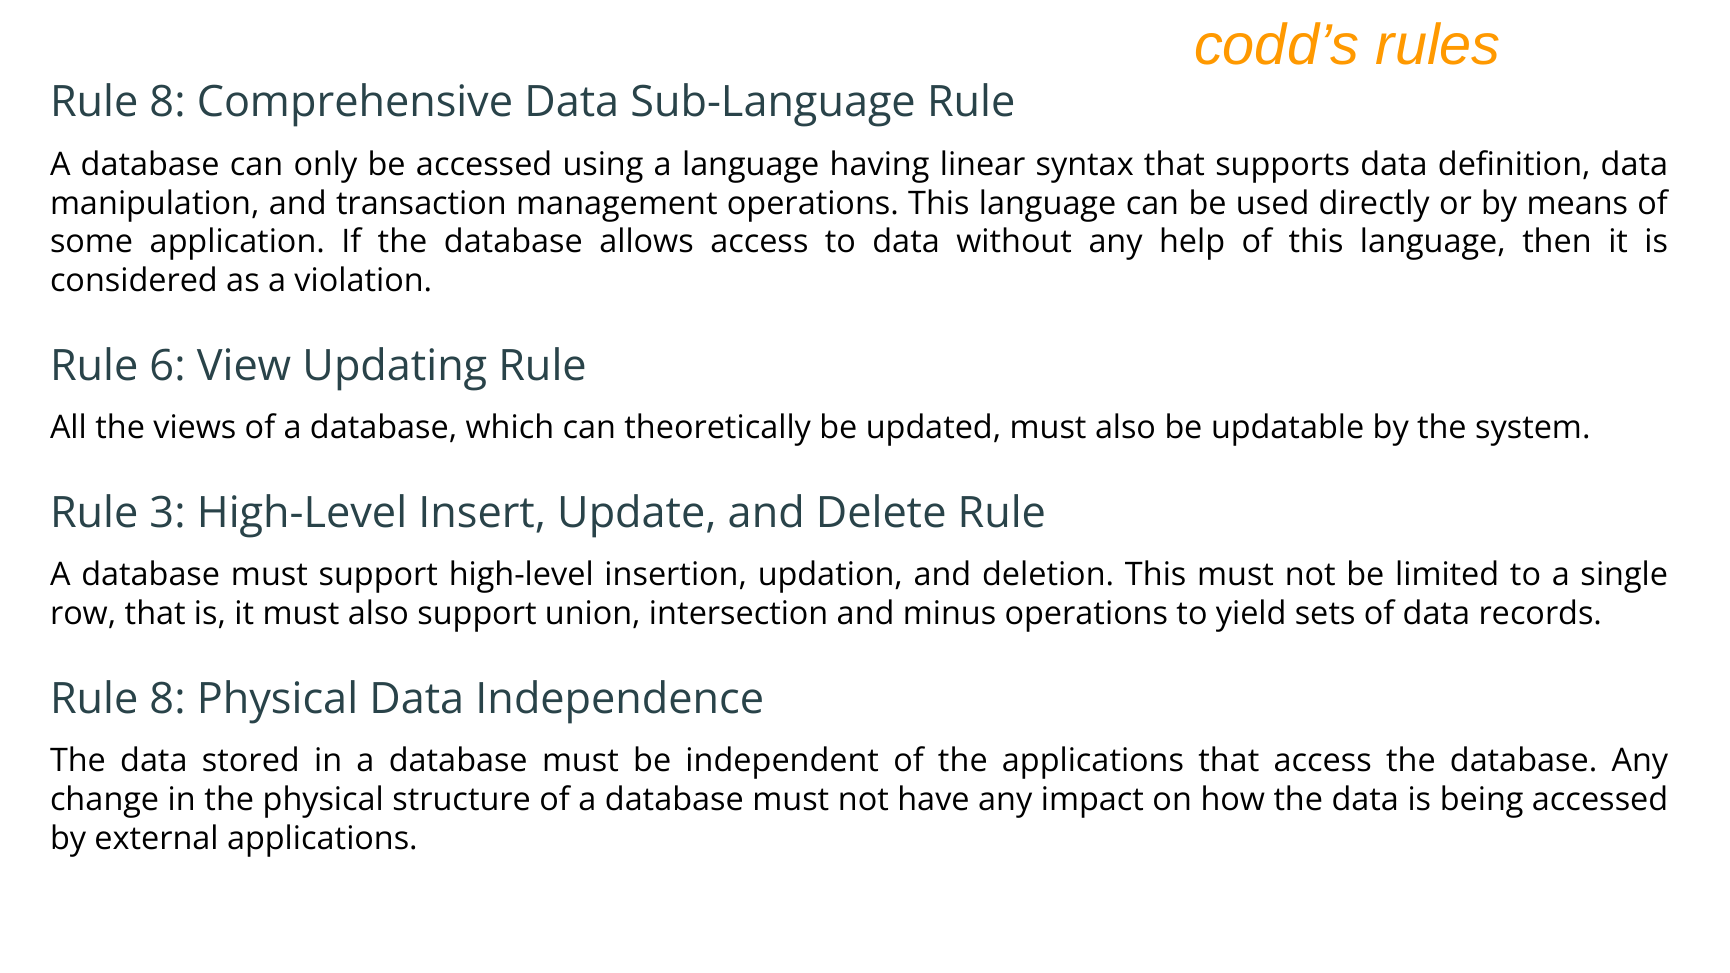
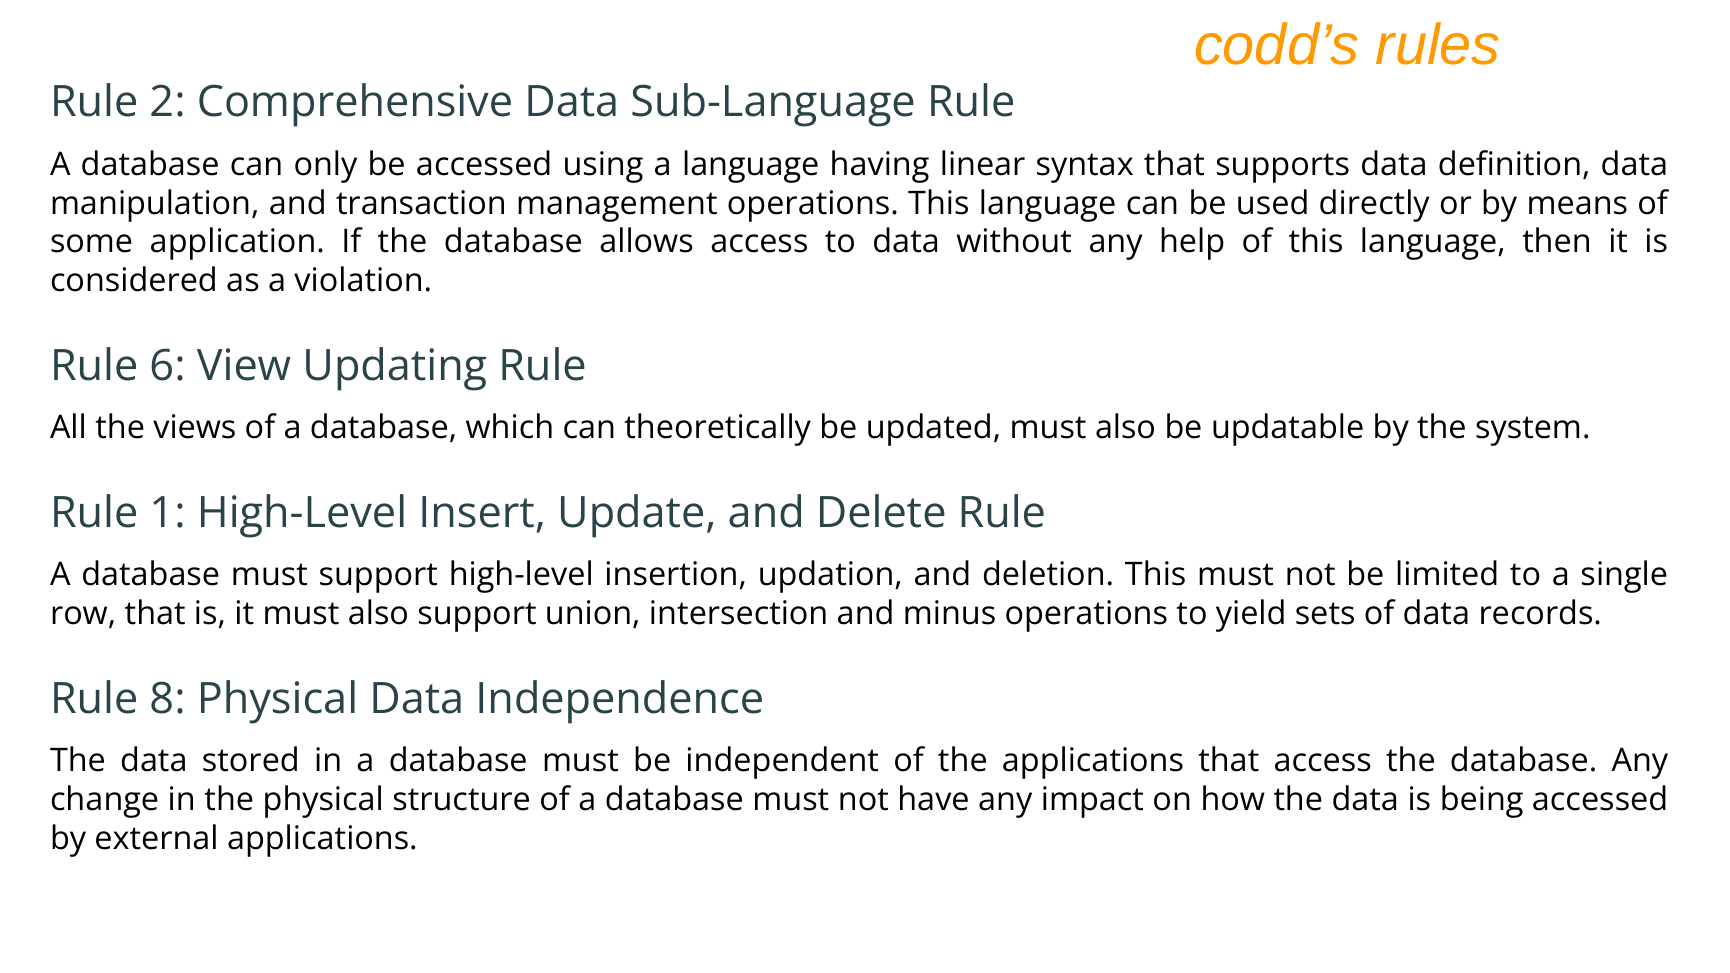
8 at (168, 103): 8 -> 2
3: 3 -> 1
